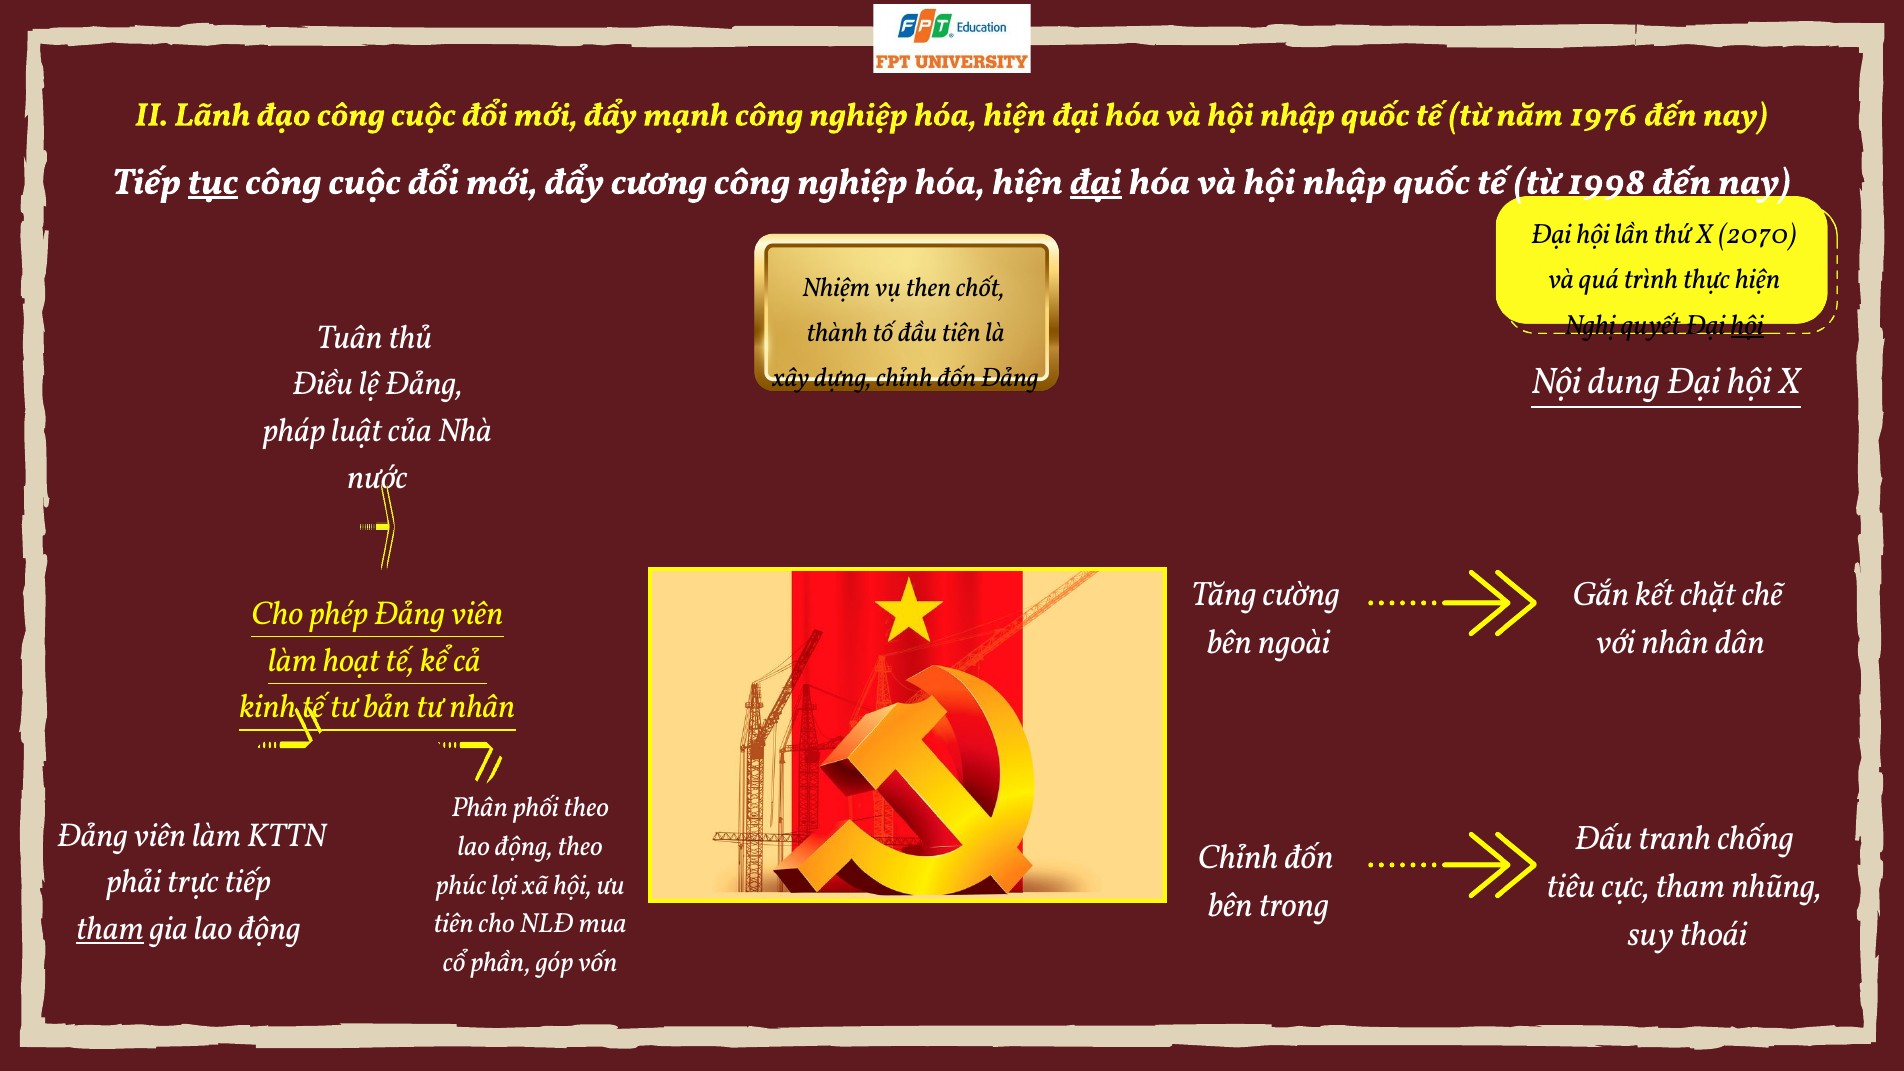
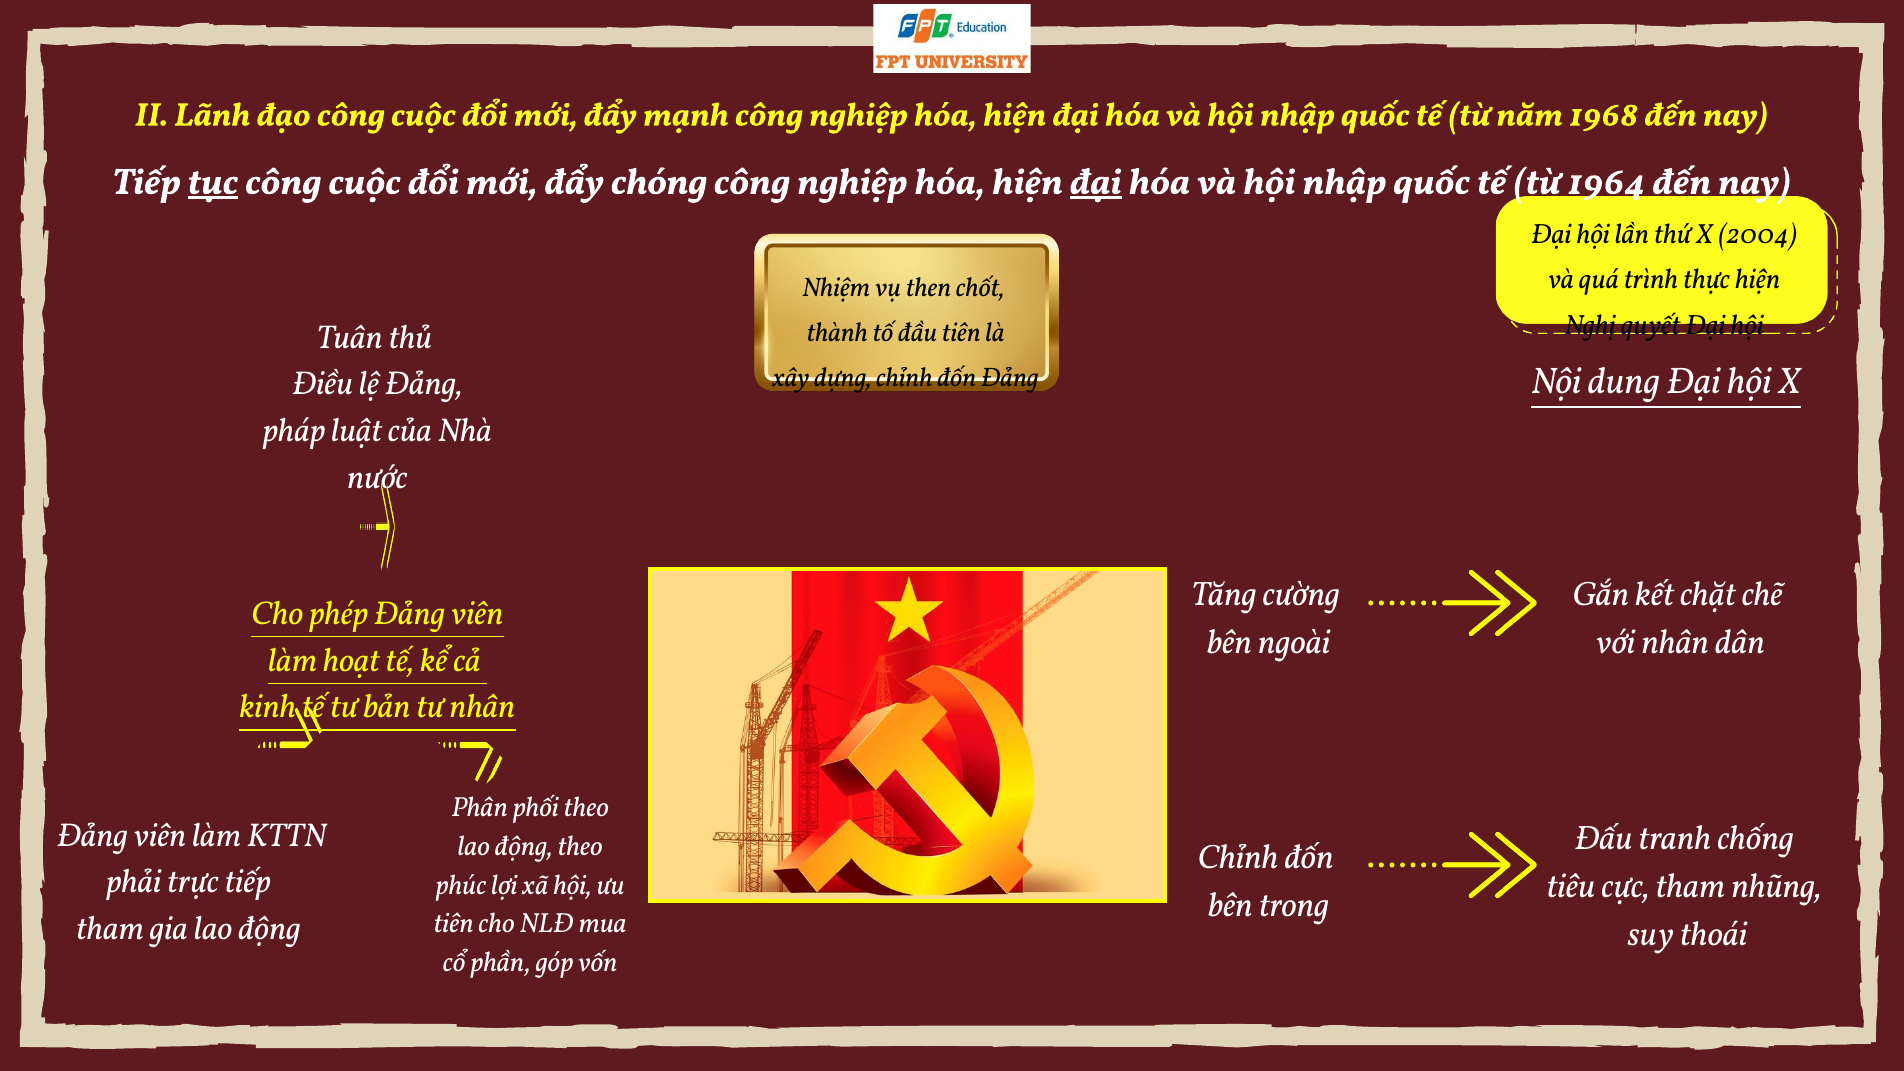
1976: 1976 -> 1968
cương: cương -> chóng
1998: 1998 -> 1964
2070: 2070 -> 2004
hội at (1747, 325) underline: present -> none
tham at (110, 929) underline: present -> none
